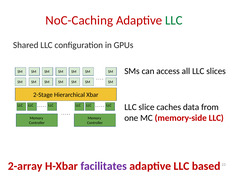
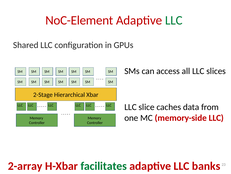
NoC-Caching: NoC-Caching -> NoC-Element
facilitates colour: purple -> green
based: based -> banks
